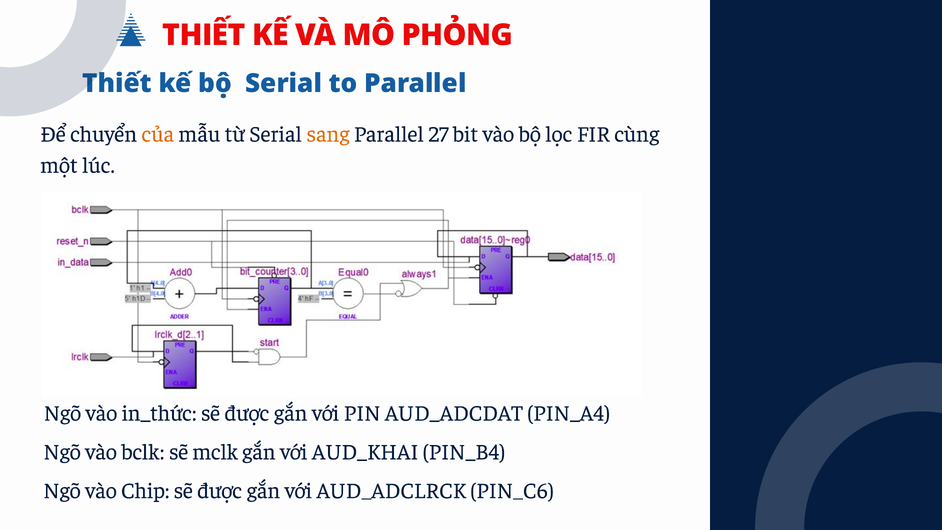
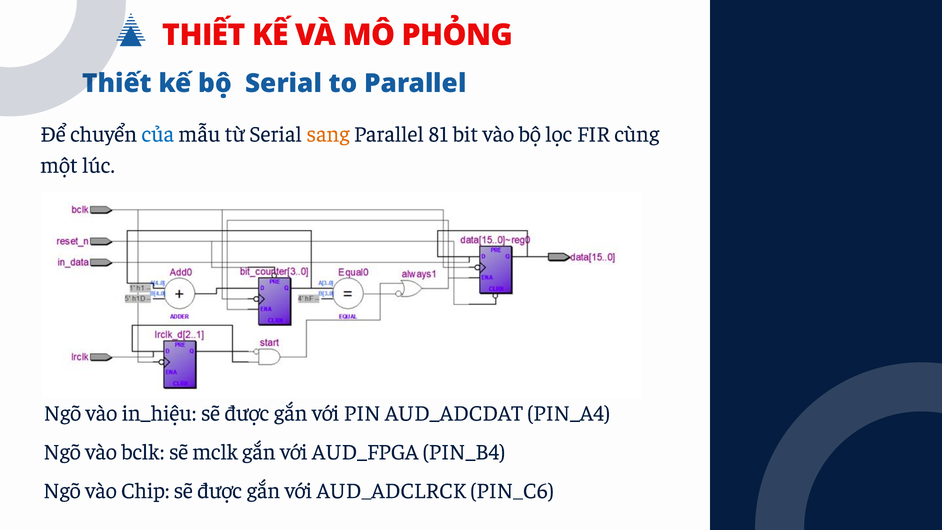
của colour: orange -> blue
27: 27 -> 81
in_thức: in_thức -> in_hiệu
AUD_KHAI: AUD_KHAI -> AUD_FPGA
